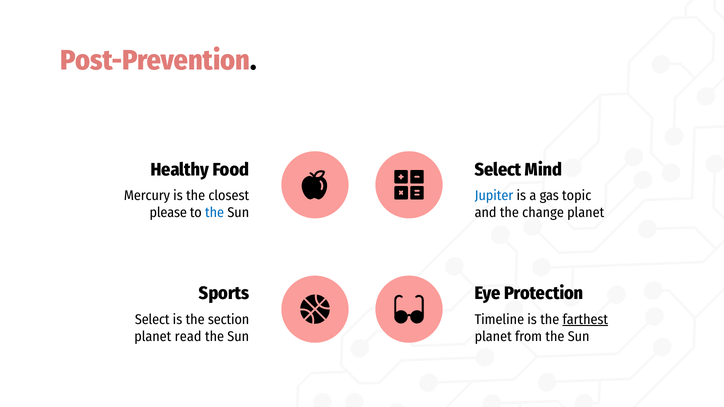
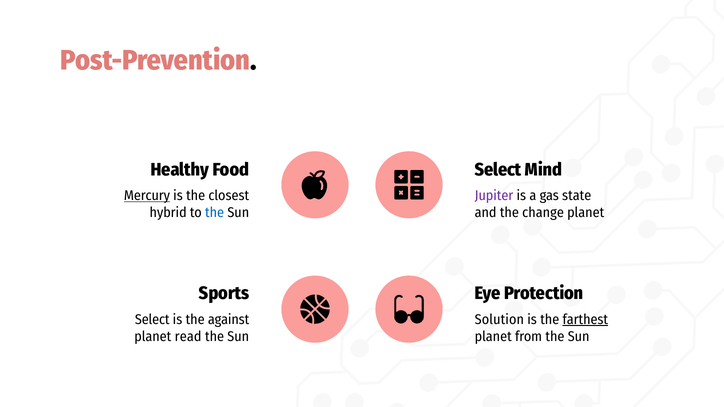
Mercury underline: none -> present
Jupiter colour: blue -> purple
topic: topic -> state
please: please -> hybrid
section: section -> against
Timeline: Timeline -> Solution
